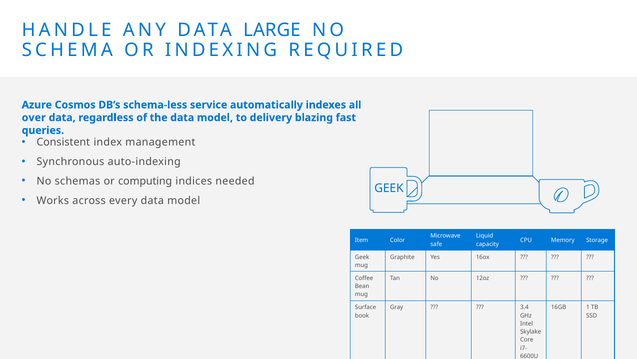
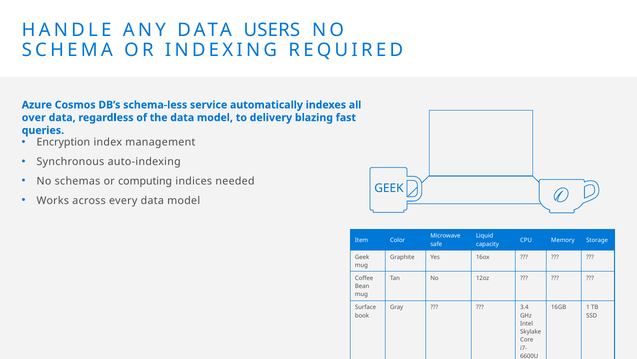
LARGE: LARGE -> USERS
Consistent: Consistent -> Encryption
